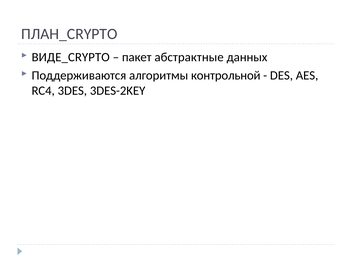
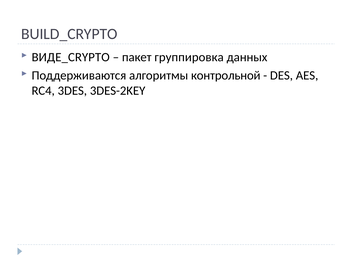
ПЛАН_CRYPTO: ПЛАН_CRYPTO -> BUILD_CRYPTO
абстрактные: абстрактные -> группировка
